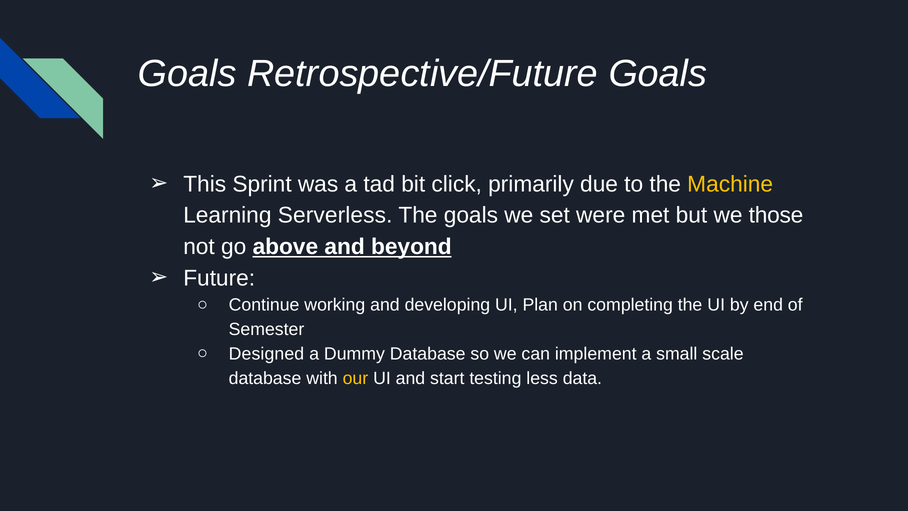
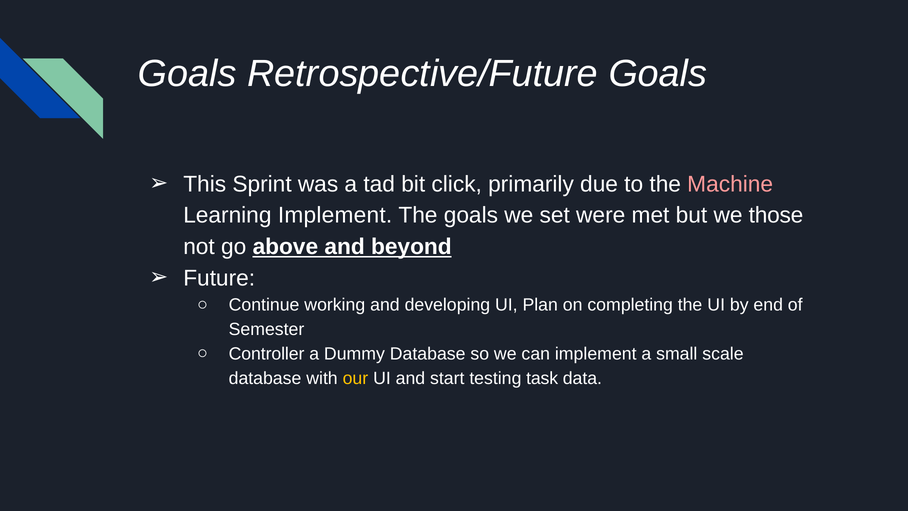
Machine colour: yellow -> pink
Learning Serverless: Serverless -> Implement
Designed: Designed -> Controller
less: less -> task
